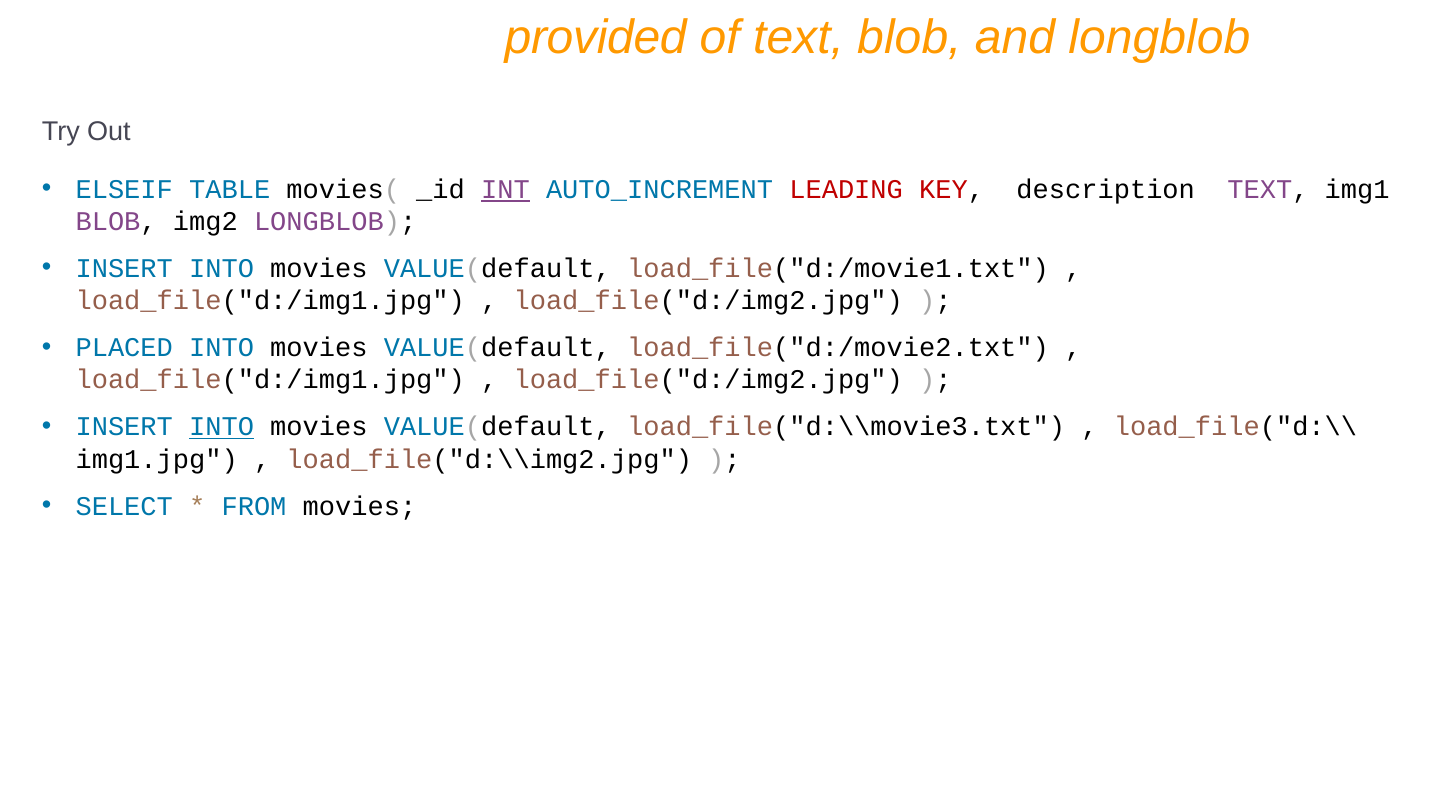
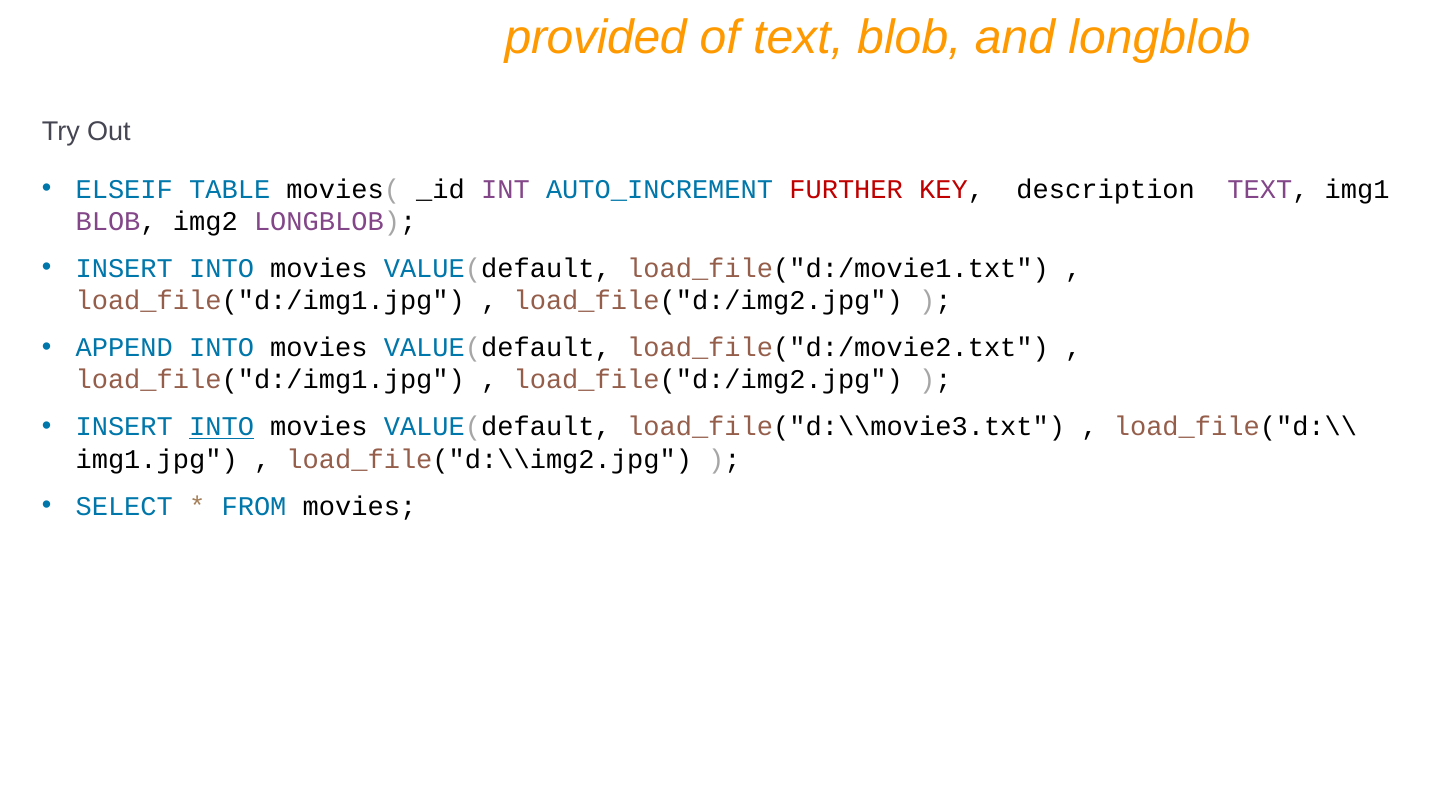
INT underline: present -> none
LEADING: LEADING -> FURTHER
PLACED: PLACED -> APPEND
